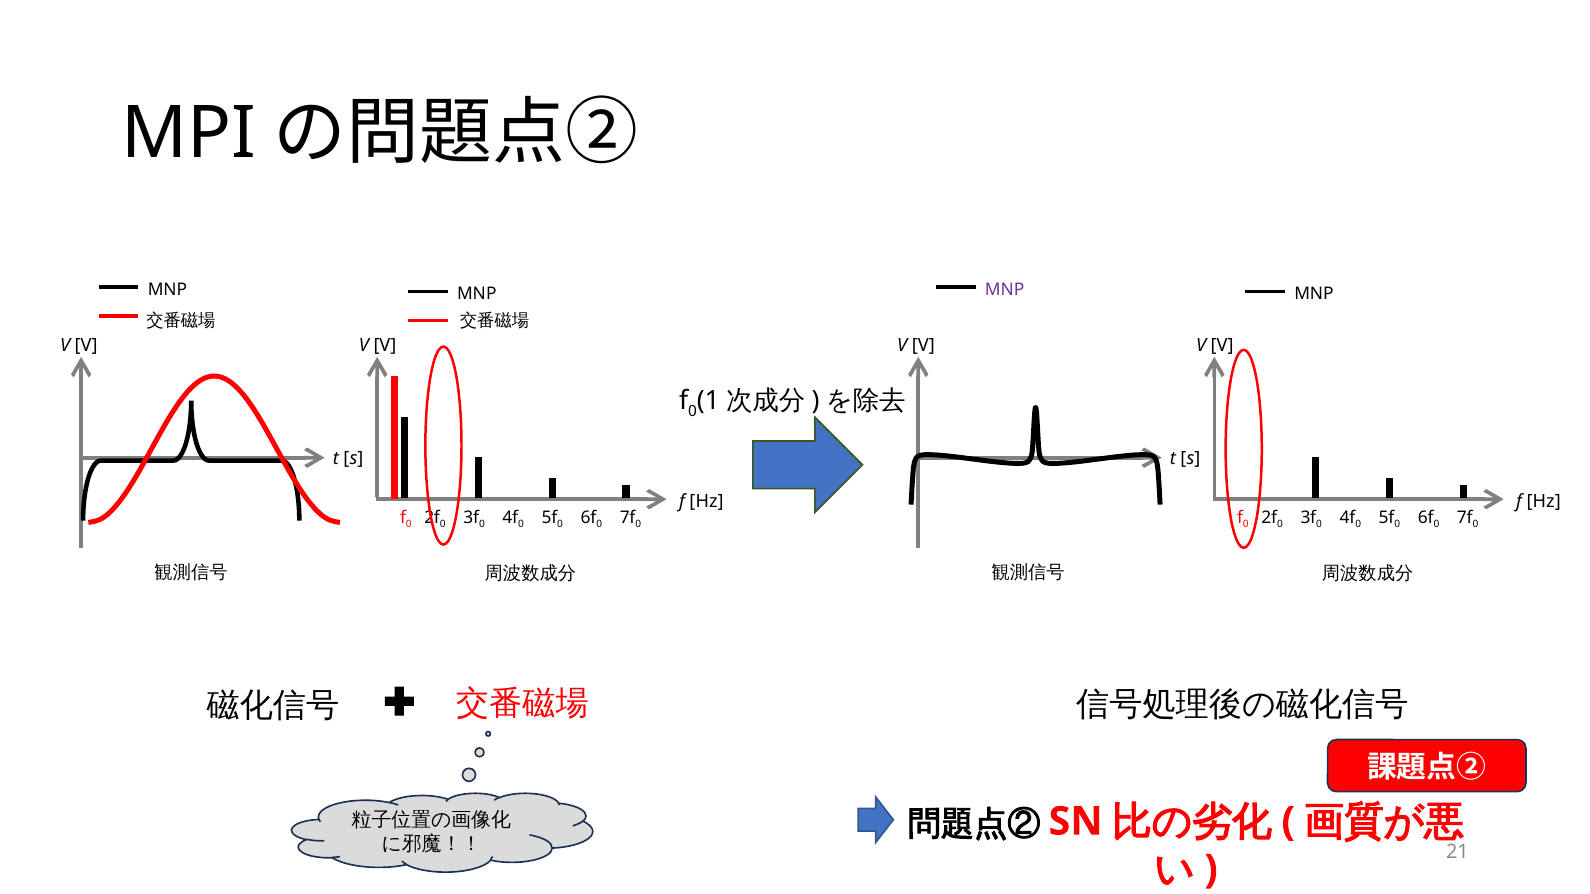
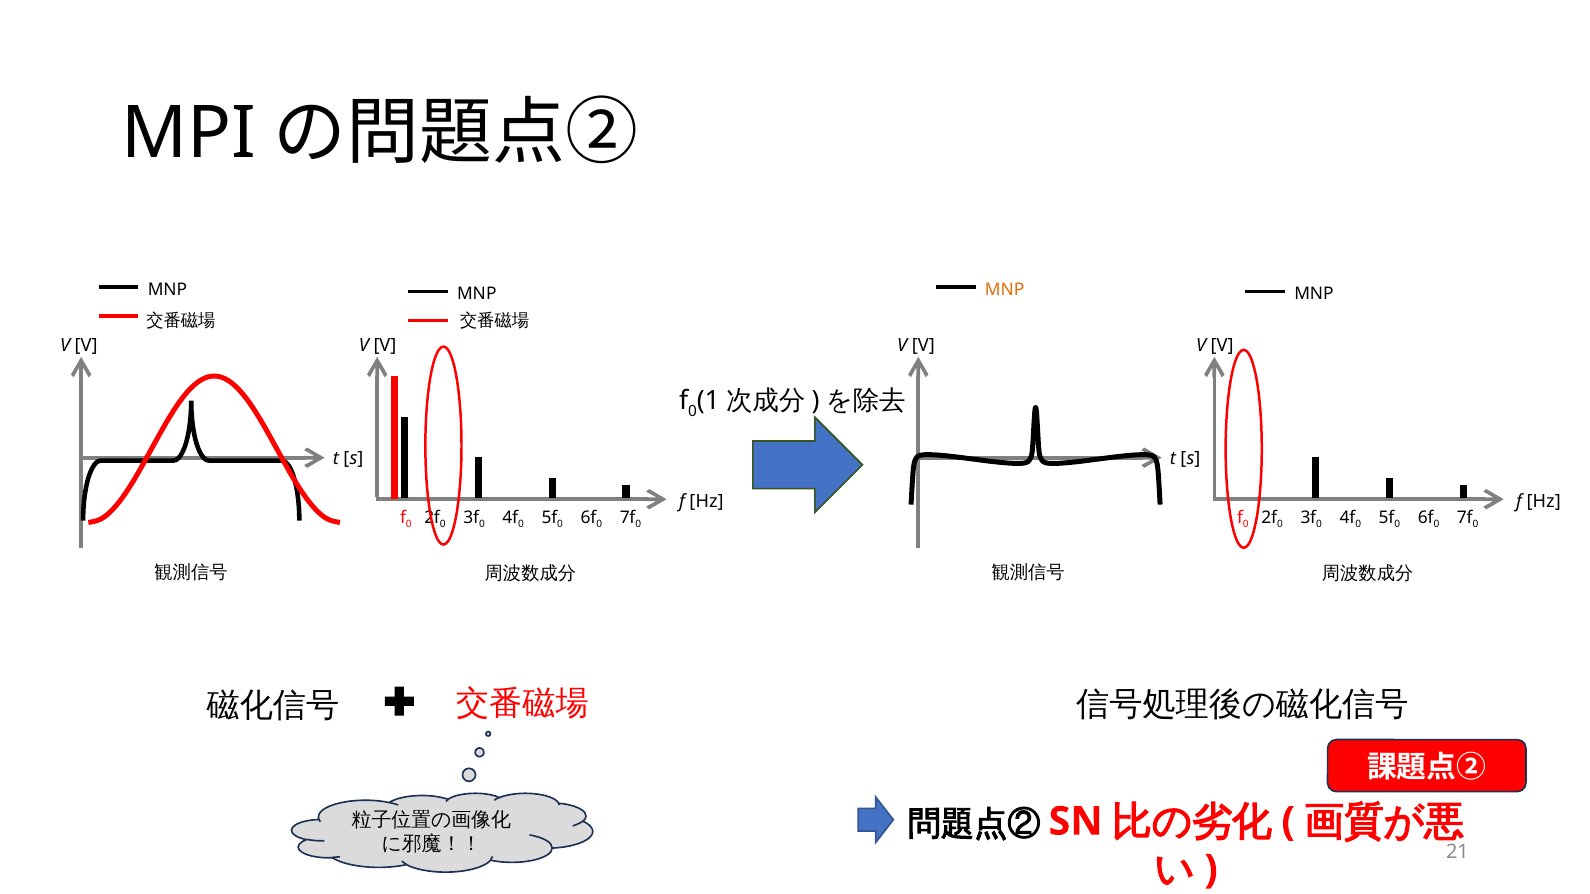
MNP at (1005, 290) colour: purple -> orange
